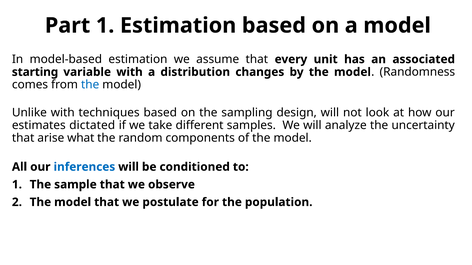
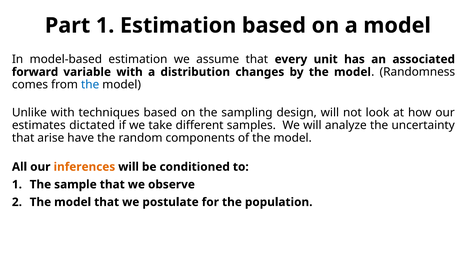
starting: starting -> forward
what: what -> have
inferences colour: blue -> orange
